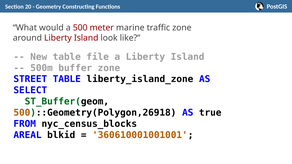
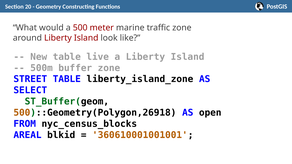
file: file -> live
true: true -> open
